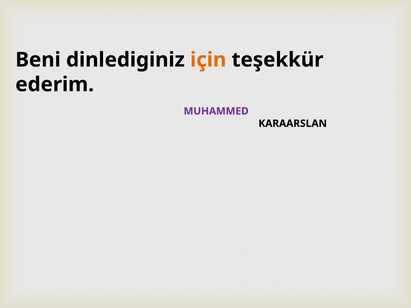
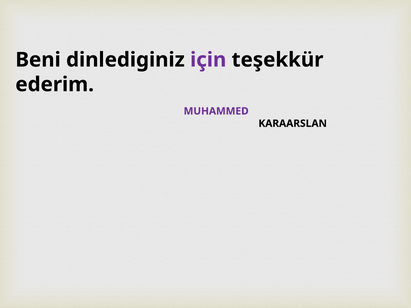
için colour: orange -> purple
